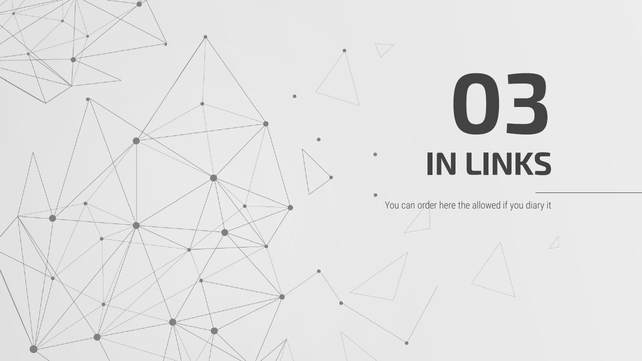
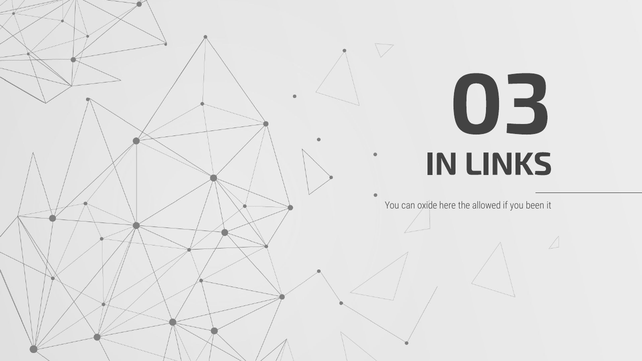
order: order -> oxide
diary: diary -> been
